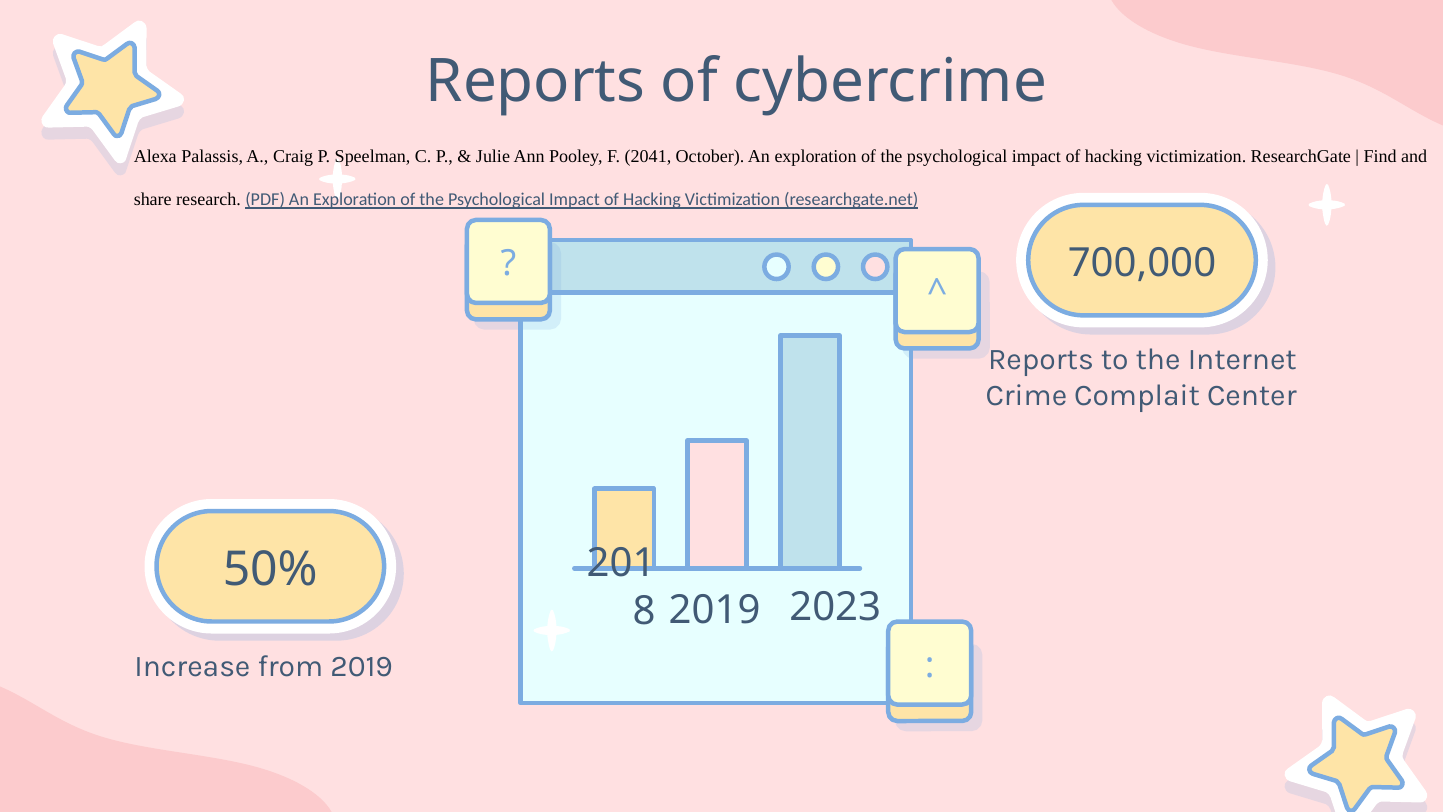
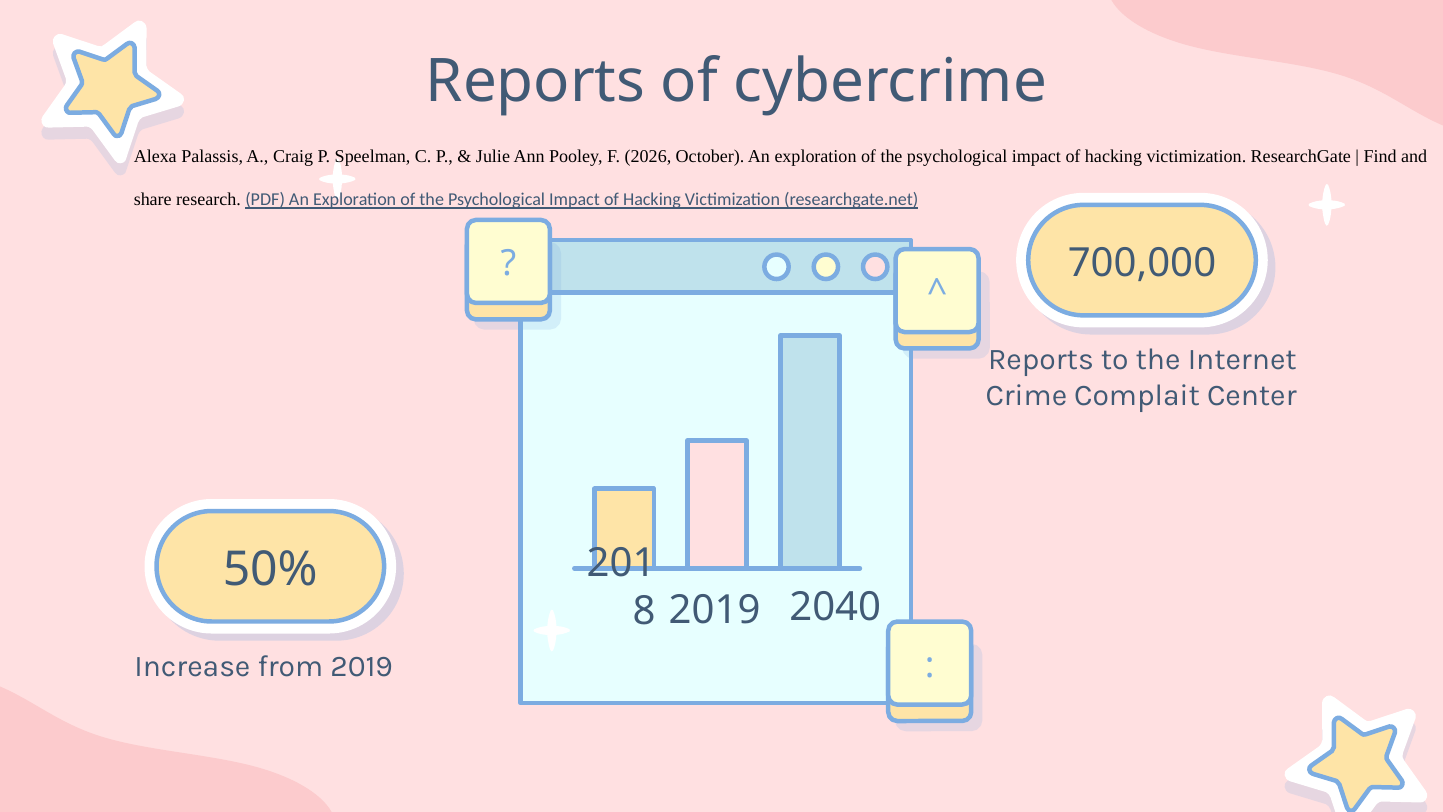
2041: 2041 -> 2026
2023: 2023 -> 2040
